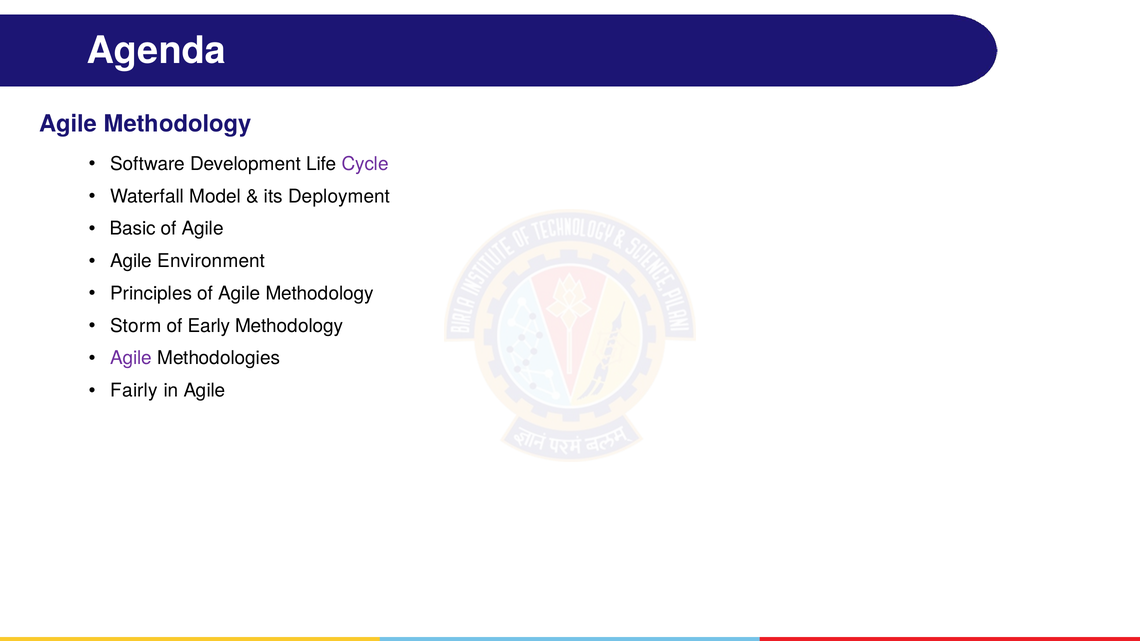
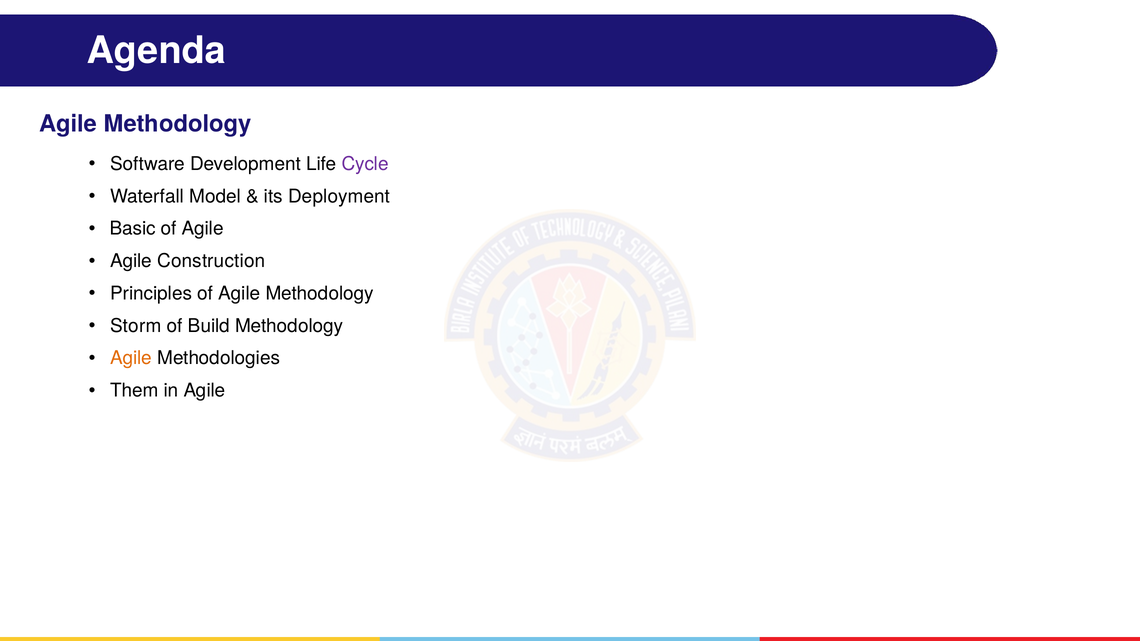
Environment: Environment -> Construction
Early: Early -> Build
Agile at (131, 358) colour: purple -> orange
Fairly: Fairly -> Them
